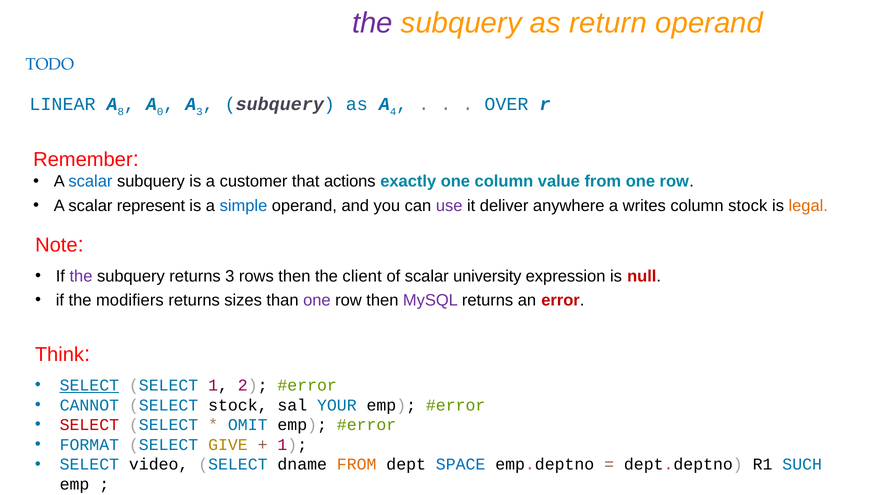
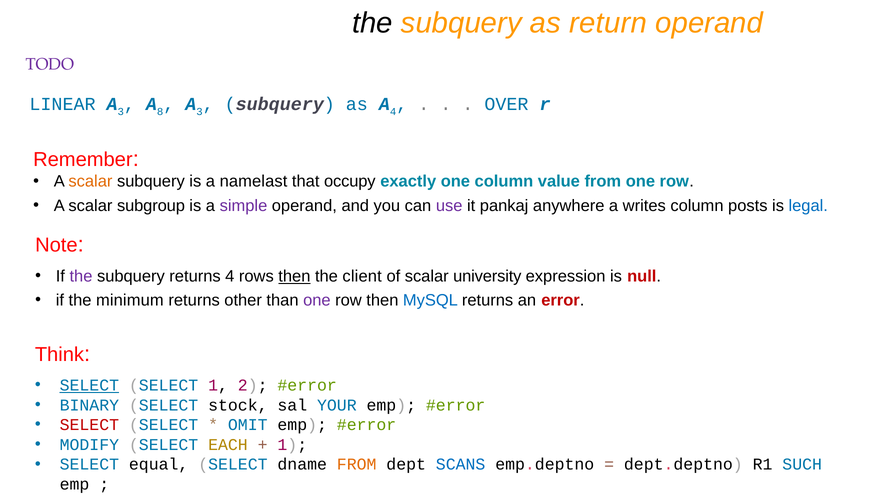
the at (372, 23) colour: purple -> black
TODO colour: blue -> purple
8 at (121, 112): 8 -> 3
0: 0 -> 8
scalar at (90, 182) colour: blue -> orange
customer: customer -> namelast
actions: actions -> occupy
represent: represent -> subgroup
simple colour: blue -> purple
deliver: deliver -> pankaj
column stock: stock -> posts
legal colour: orange -> blue
returns 3: 3 -> 4
then at (294, 276) underline: none -> present
modifiers: modifiers -> minimum
sizes: sizes -> other
MySQL colour: purple -> blue
CANNOT: CANNOT -> BINARY
FORMAT: FORMAT -> MODIFY
GIVE: GIVE -> EACH
video: video -> equal
SPACE: SPACE -> SCANS
